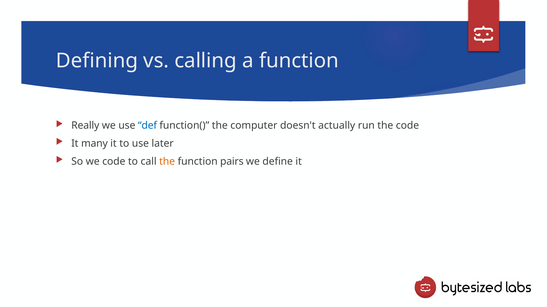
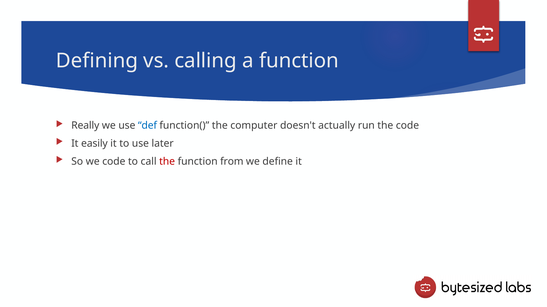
many: many -> easily
the at (167, 162) colour: orange -> red
pairs: pairs -> from
